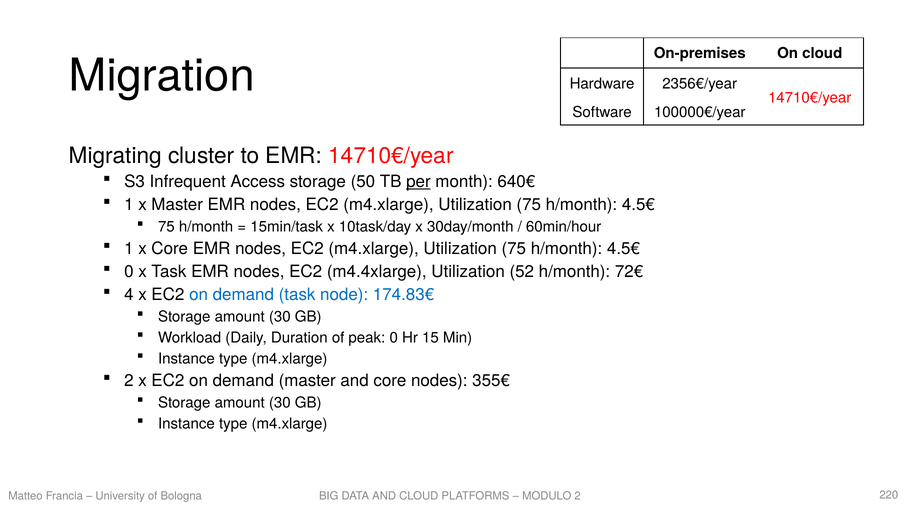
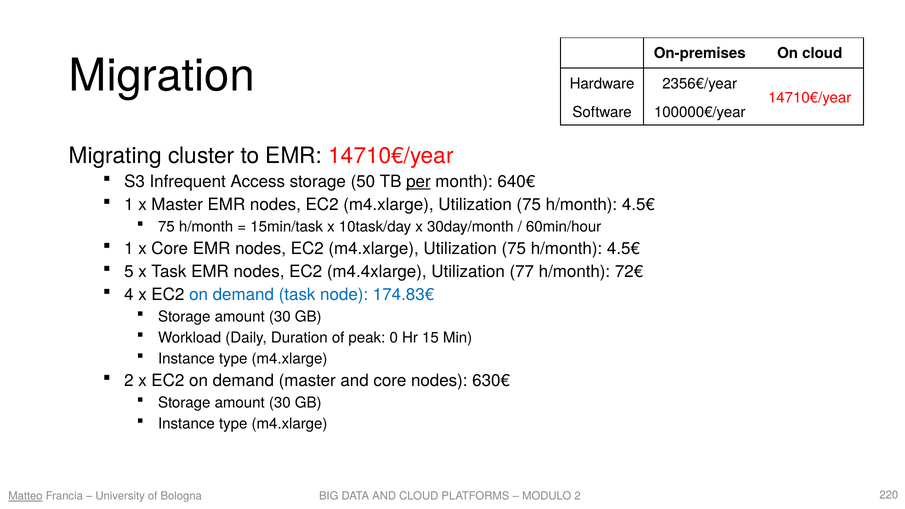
0 at (129, 272): 0 -> 5
52: 52 -> 77
355€: 355€ -> 630€
Matteo underline: none -> present
